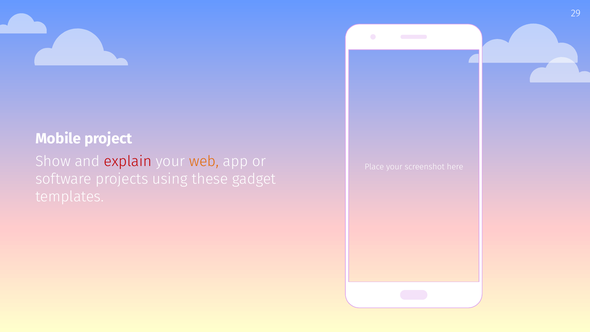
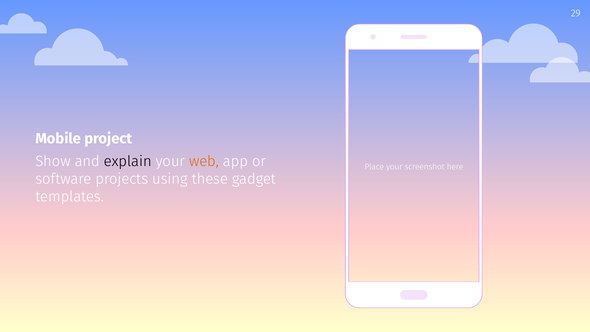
explain colour: red -> black
